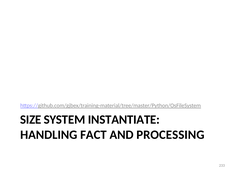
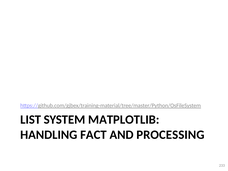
SIZE: SIZE -> LIST
INSTANTIATE: INSTANTIATE -> MATPLOTLIB
